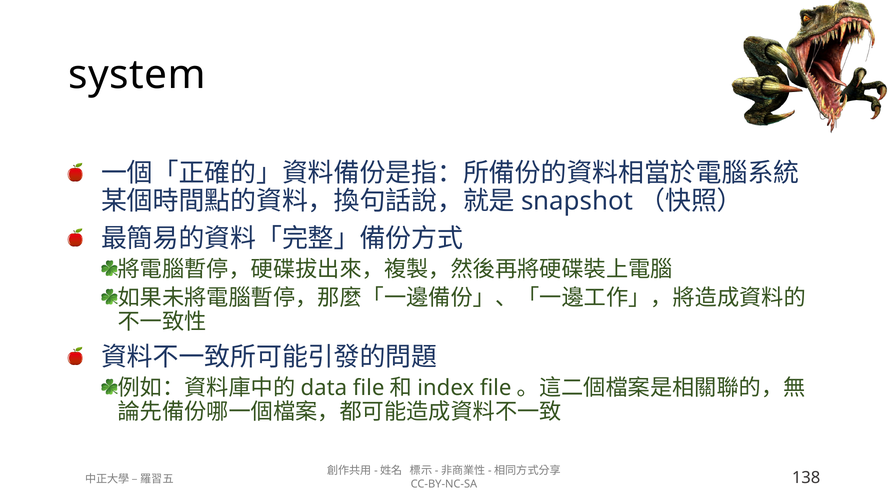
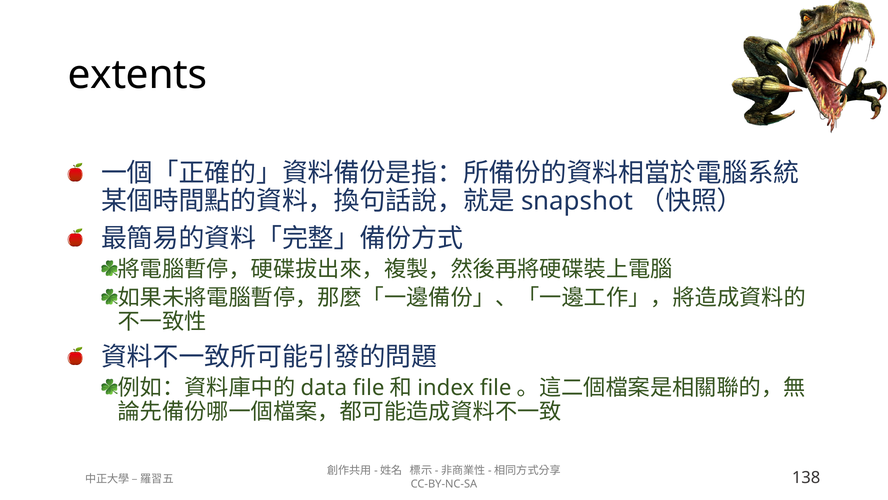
system: system -> extents
